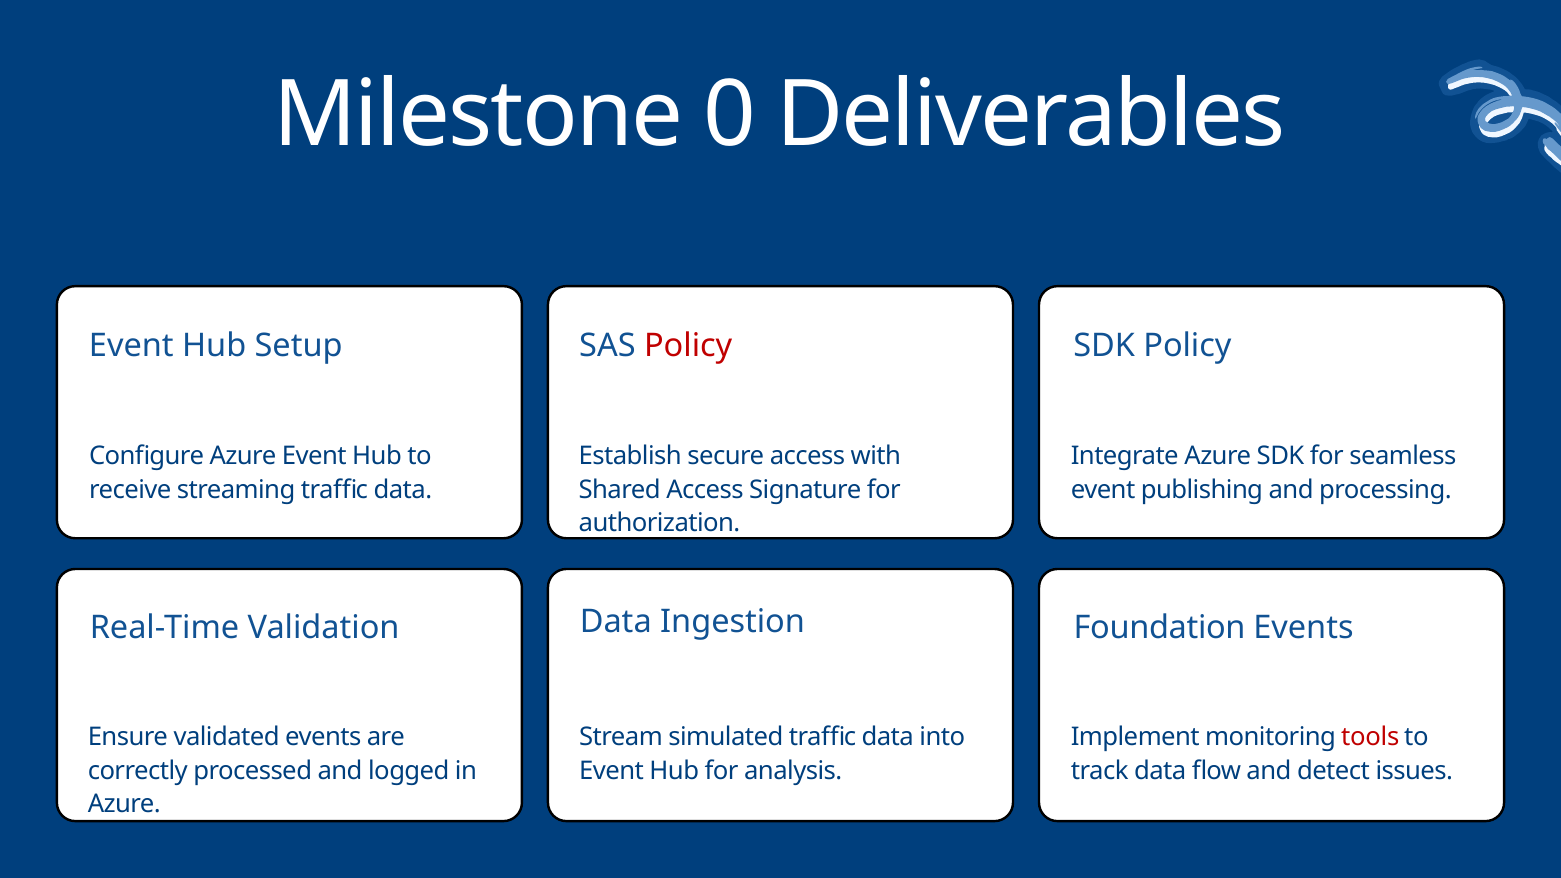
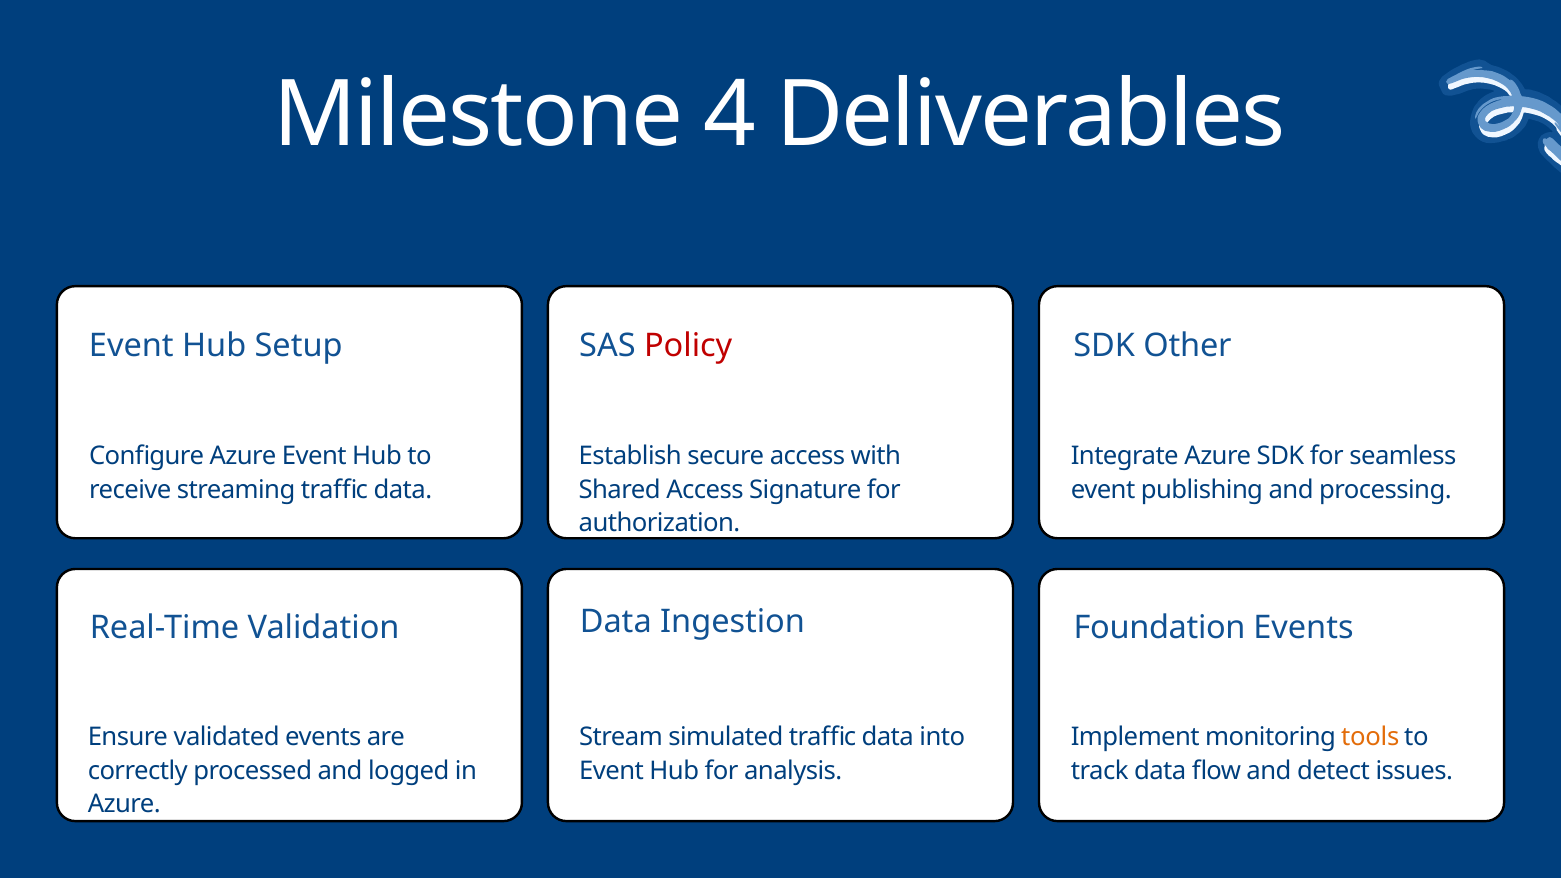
0: 0 -> 4
SDK Policy: Policy -> Other
tools colour: red -> orange
